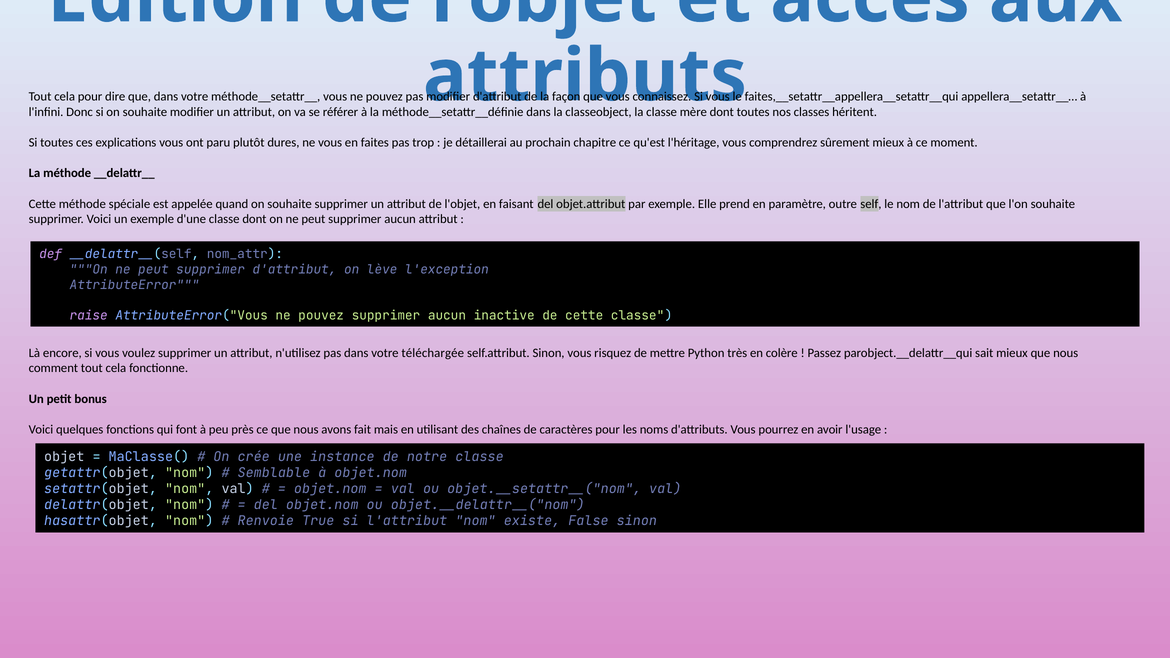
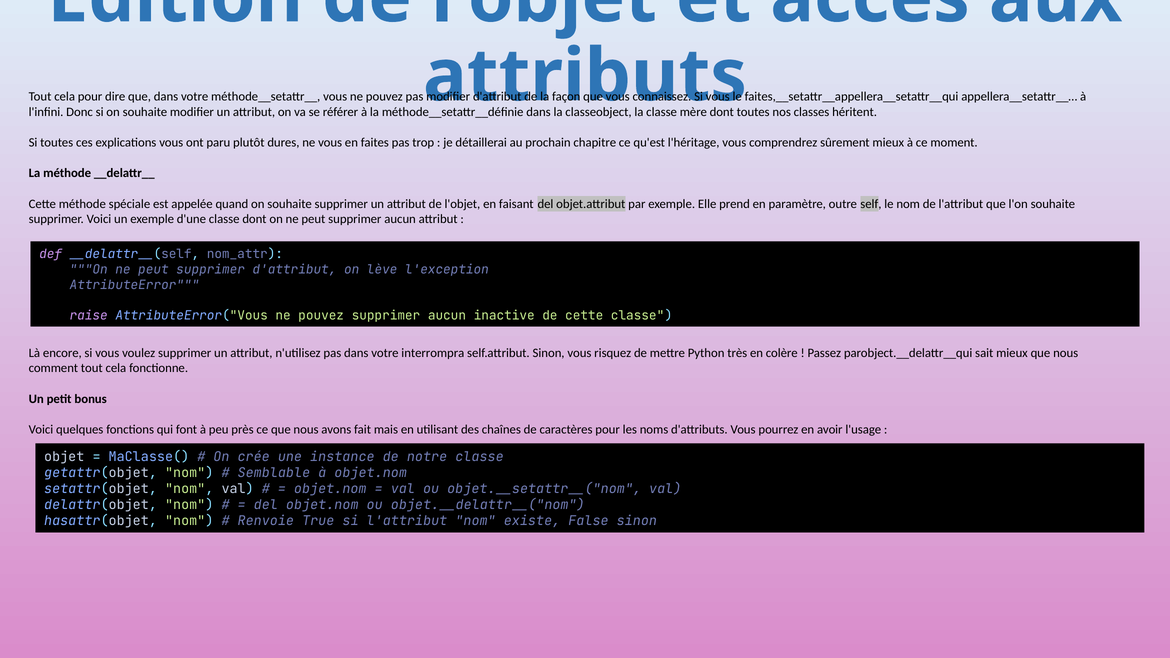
téléchargée: téléchargée -> interrompra
